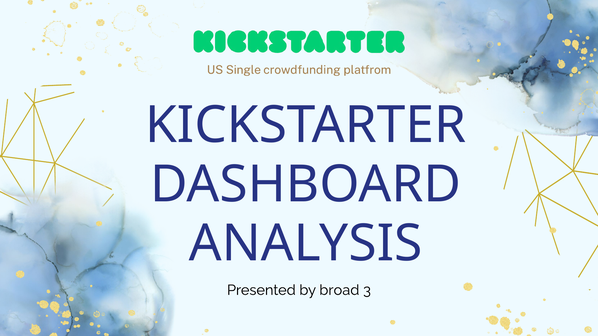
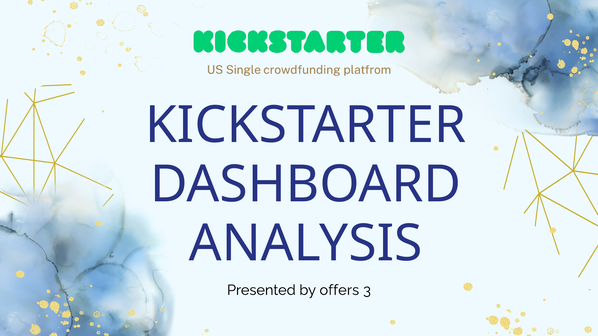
broad: broad -> offers
